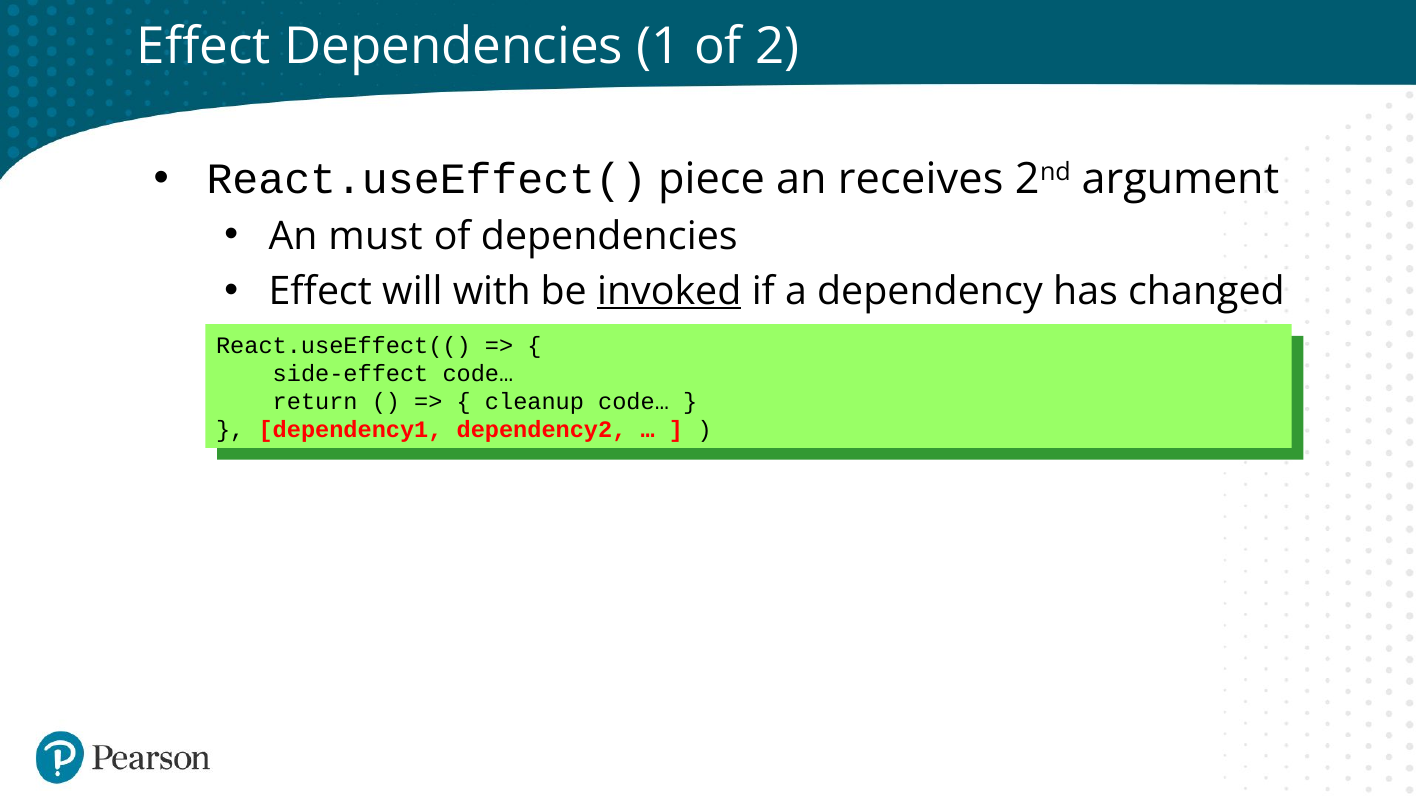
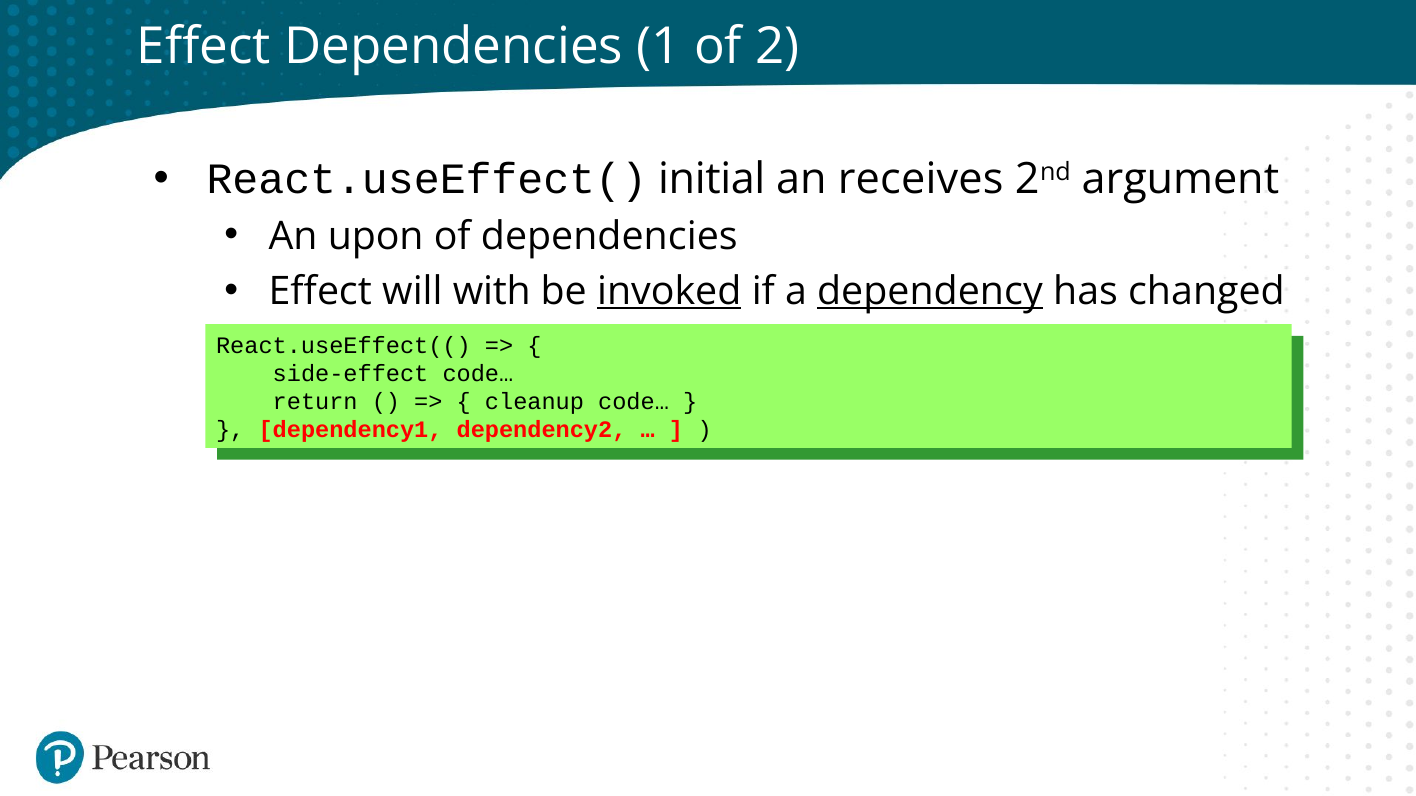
piece: piece -> initial
must: must -> upon
dependency underline: none -> present
